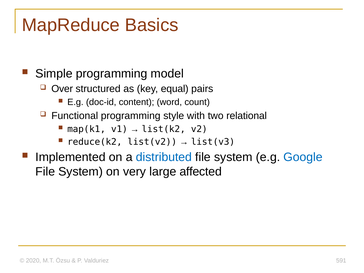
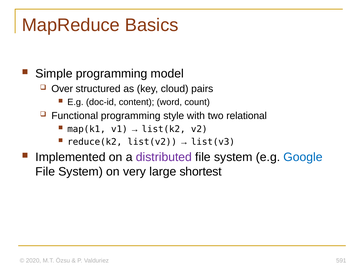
equal: equal -> cloud
distributed colour: blue -> purple
affected: affected -> shortest
